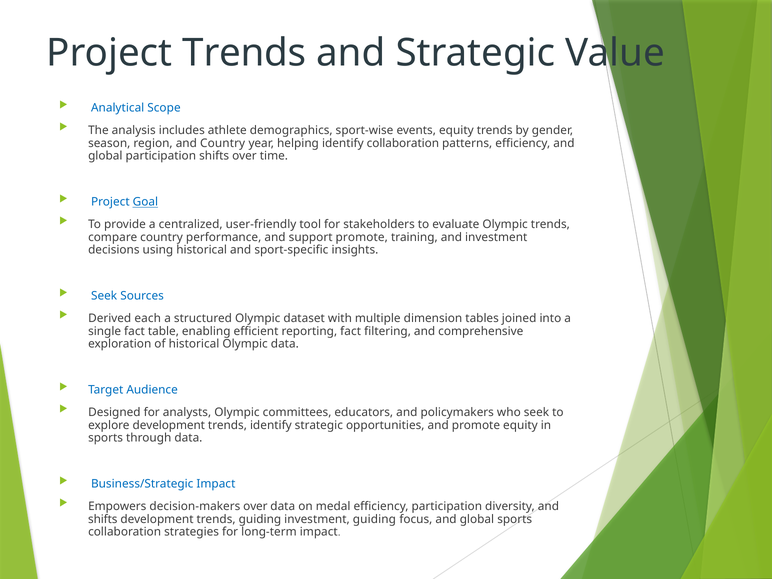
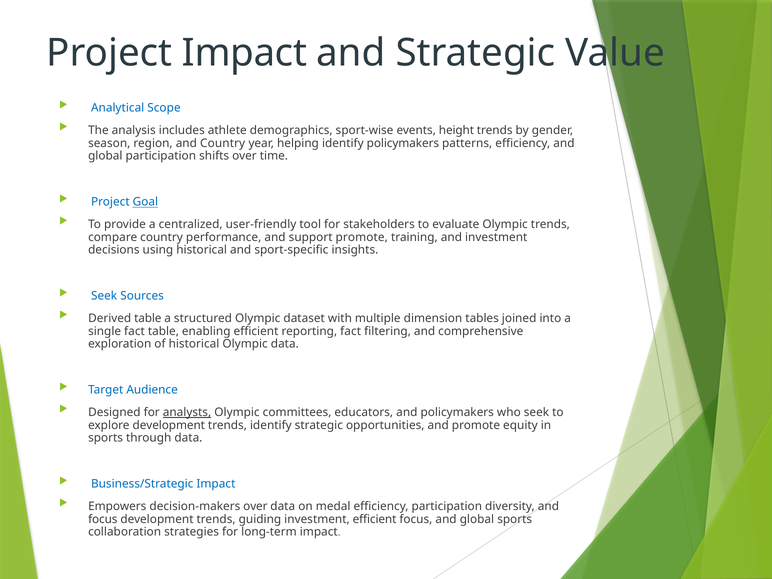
Project Trends: Trends -> Impact
events equity: equity -> height
identify collaboration: collaboration -> policymakers
Derived each: each -> table
analysts underline: none -> present
shifts at (103, 519): shifts -> focus
investment guiding: guiding -> efficient
